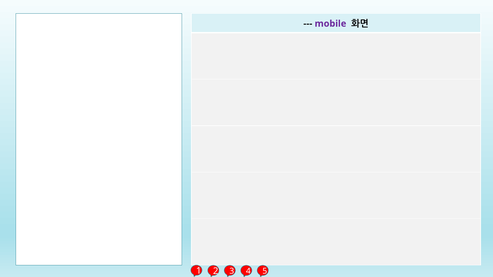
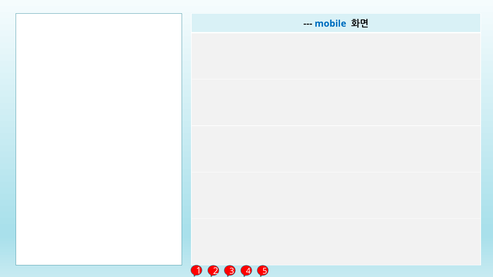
mobile colour: purple -> blue
